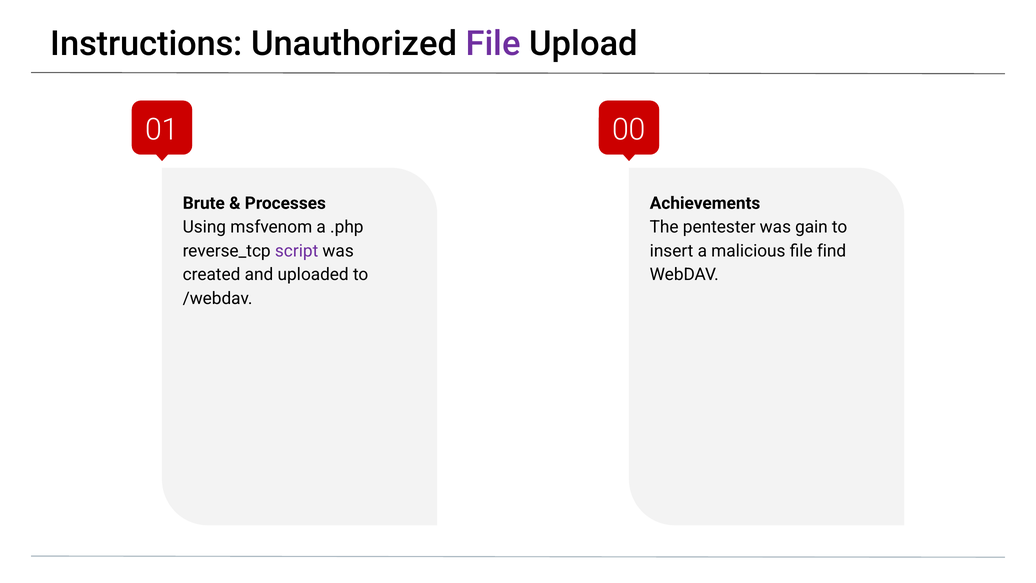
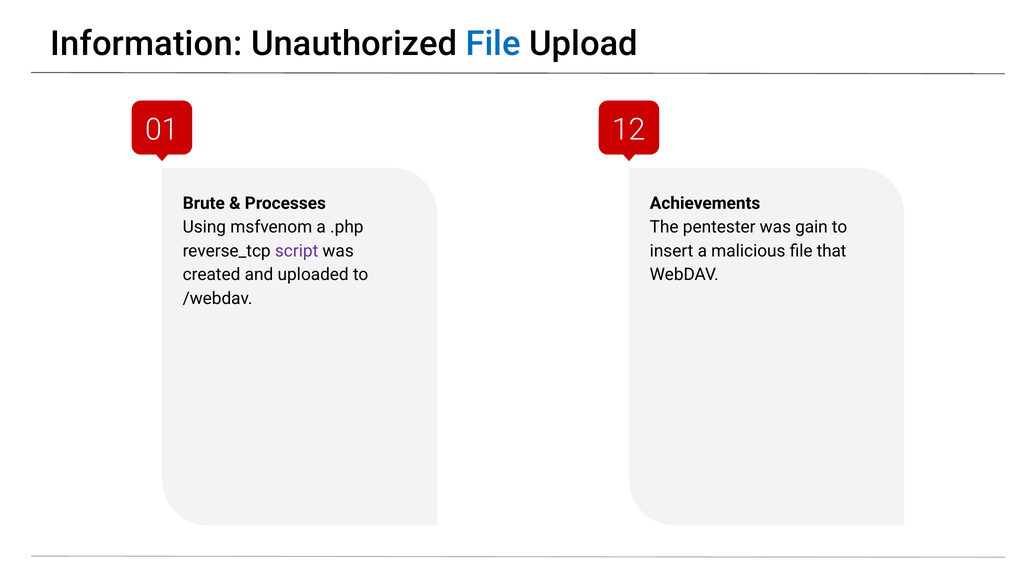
Instructions: Instructions -> Information
File at (493, 44) colour: purple -> blue
00: 00 -> 12
find: find -> that
